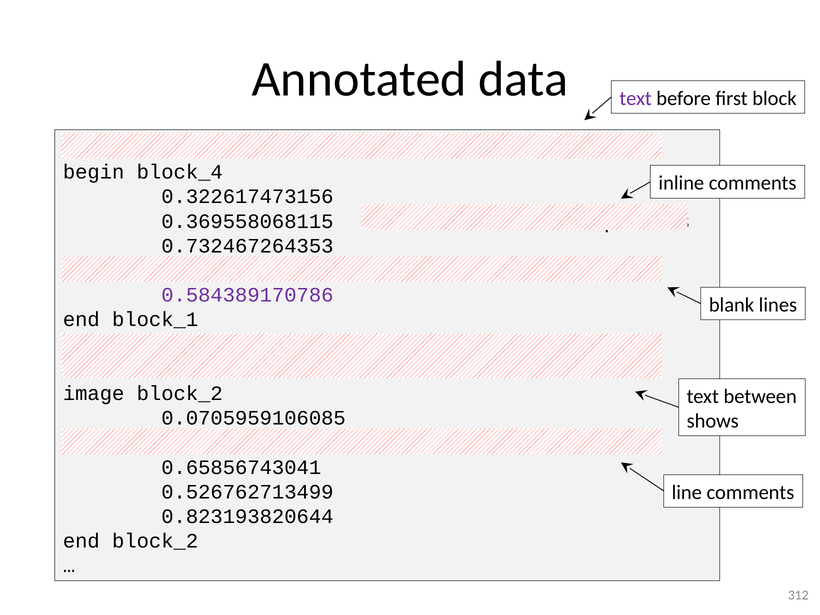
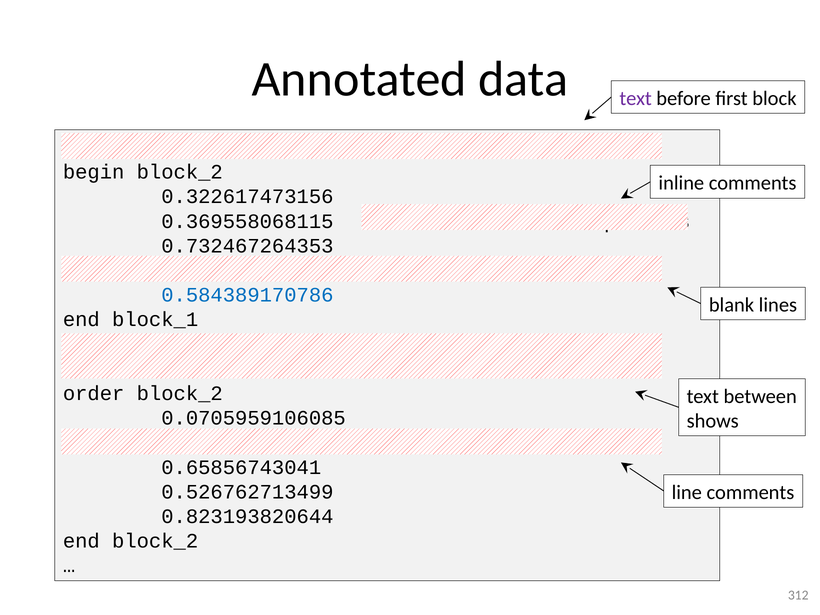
begin block_4: block_4 -> block_2
0.584389170786 colour: purple -> blue
image: image -> order
